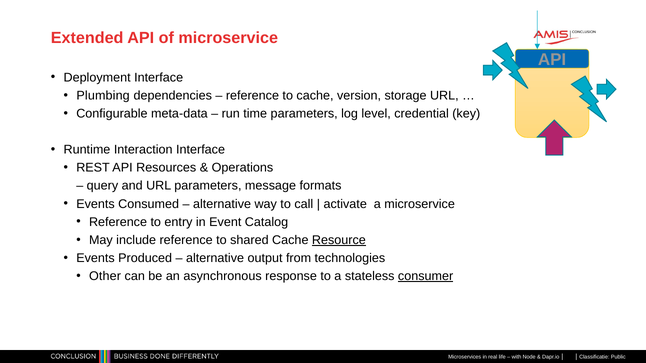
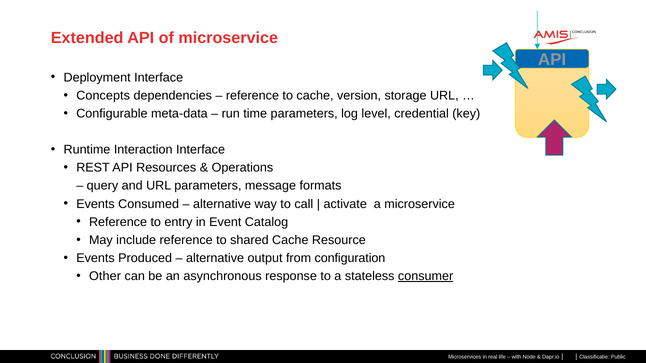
Plumbing: Plumbing -> Concepts
Resource underline: present -> none
technologies: technologies -> configuration
